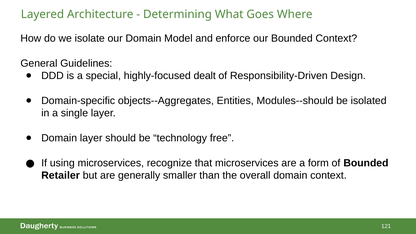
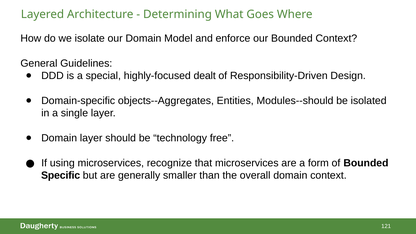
Retailer: Retailer -> Specific
